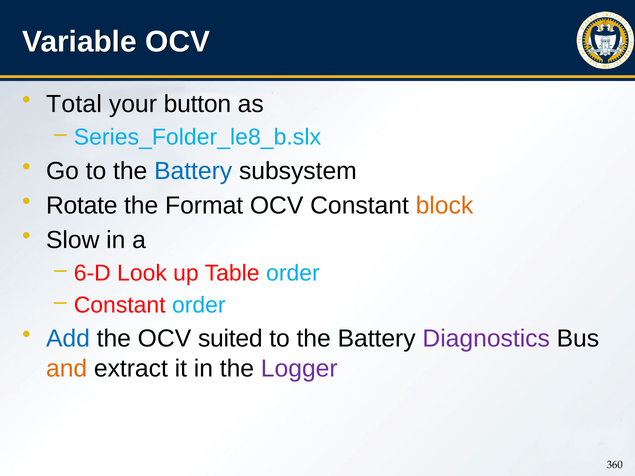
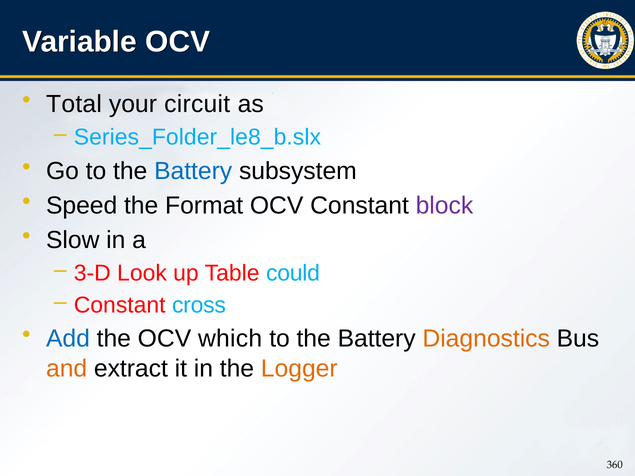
button: button -> circuit
Rotate: Rotate -> Speed
block colour: orange -> purple
6-D: 6-D -> 3-D
Table order: order -> could
Constant order: order -> cross
suited: suited -> which
Diagnostics colour: purple -> orange
Logger colour: purple -> orange
